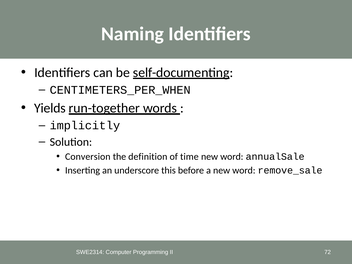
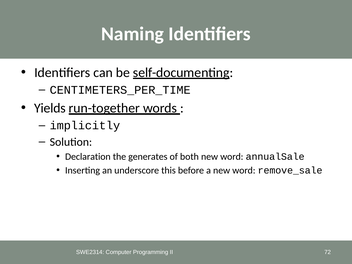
CENTIMETERS_PER_WHEN: CENTIMETERS_PER_WHEN -> CENTIMETERS_PER_TIME
Conversion: Conversion -> Declaration
definition: definition -> generates
time: time -> both
